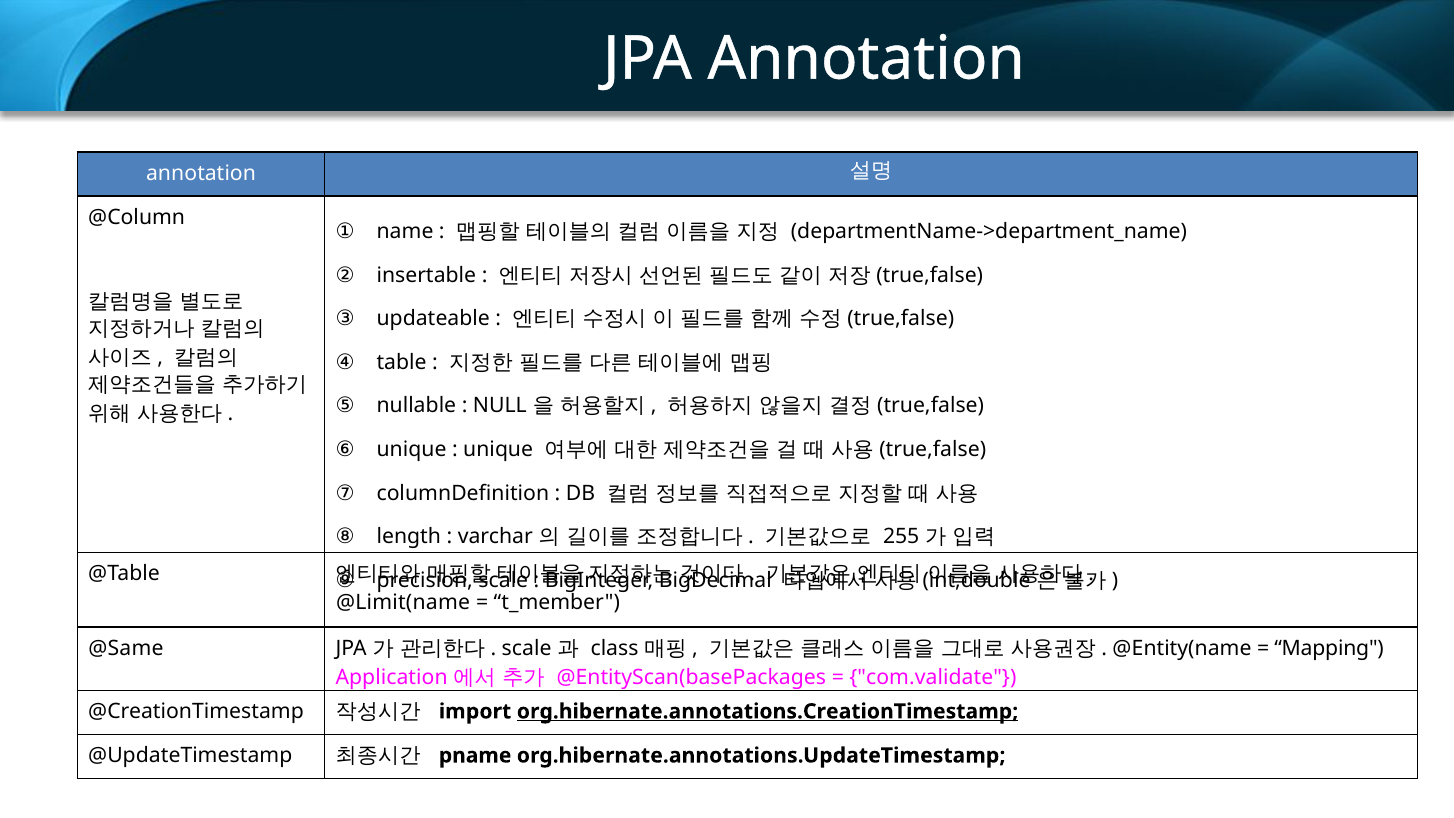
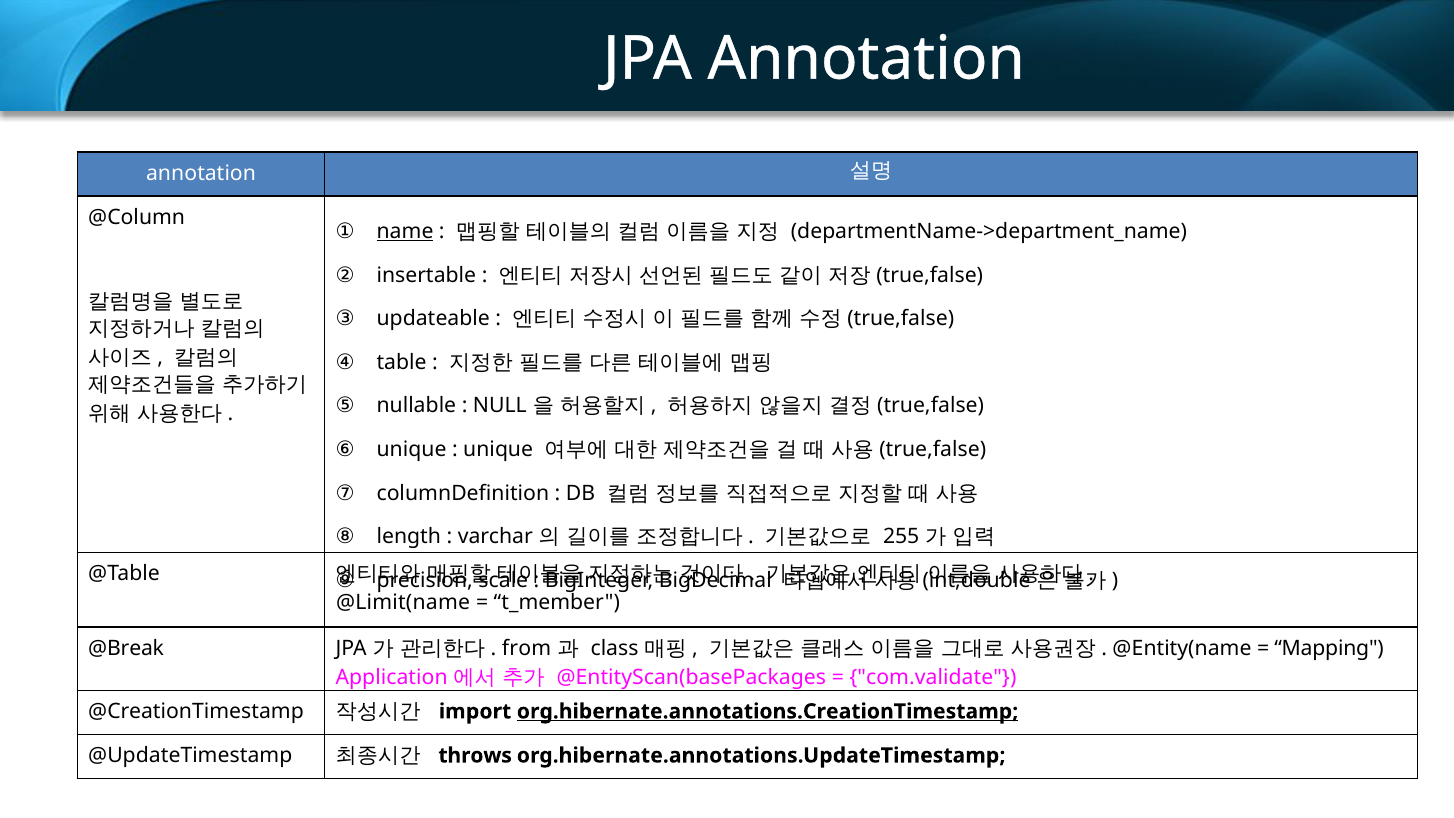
name underline: none -> present
@Same: @Same -> @Break
scale at (527, 648): scale -> from
pname: pname -> throws
